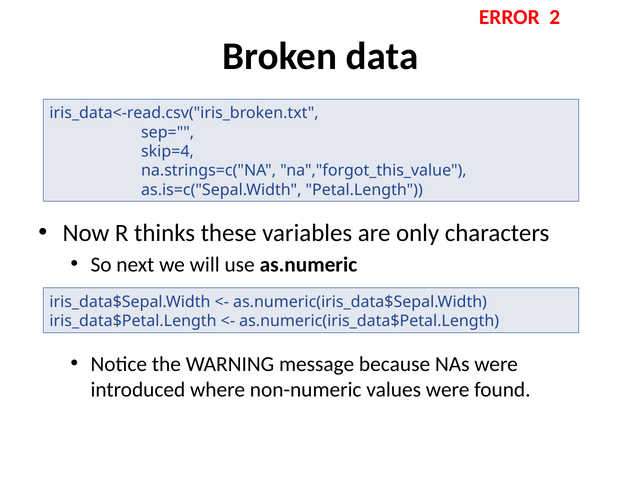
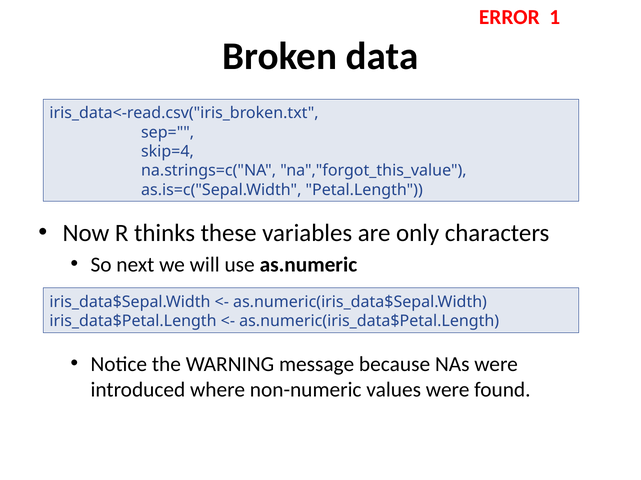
2: 2 -> 1
